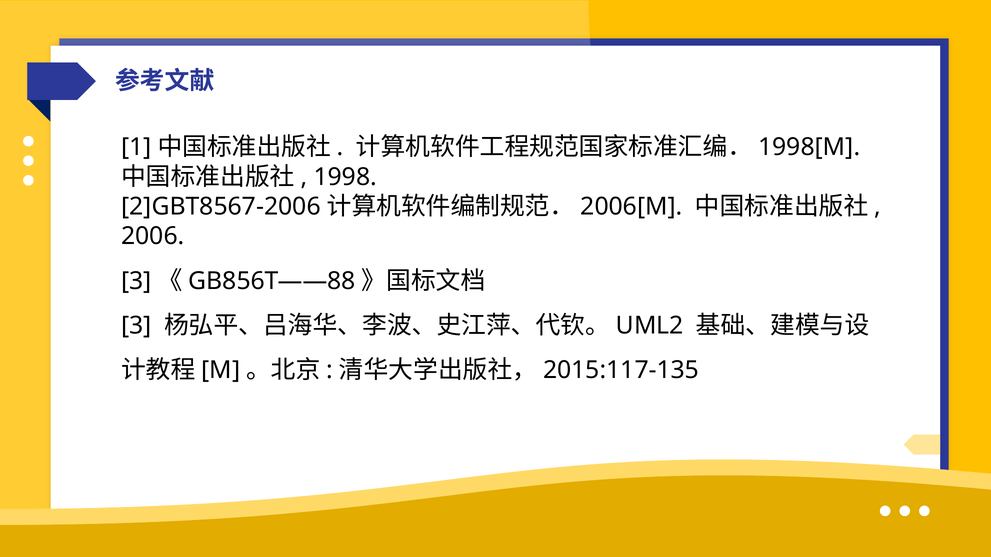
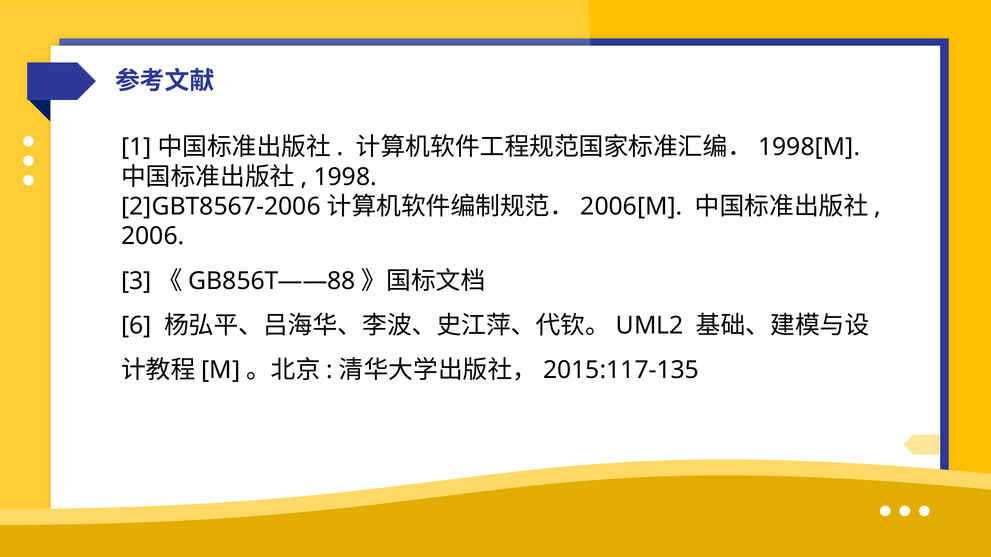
3 at (136, 326): 3 -> 6
